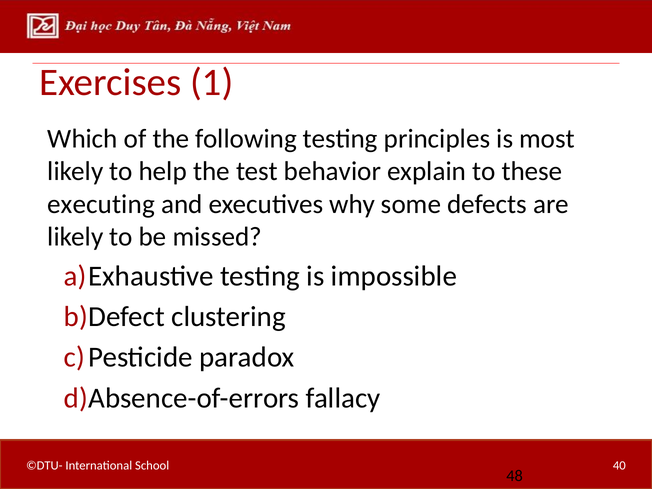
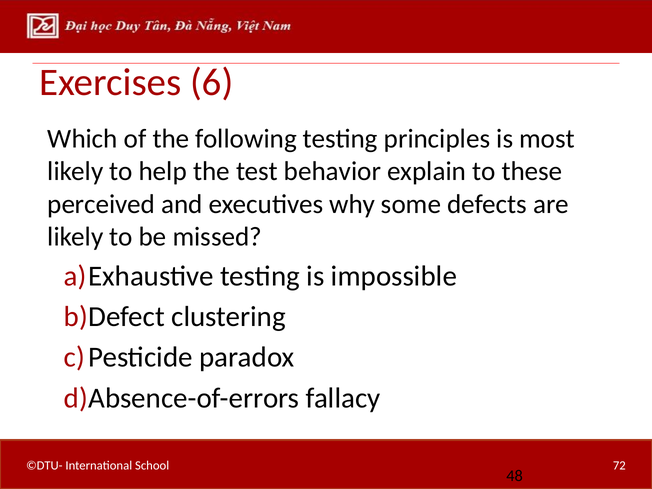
1: 1 -> 6
executing: executing -> perceived
40: 40 -> 72
